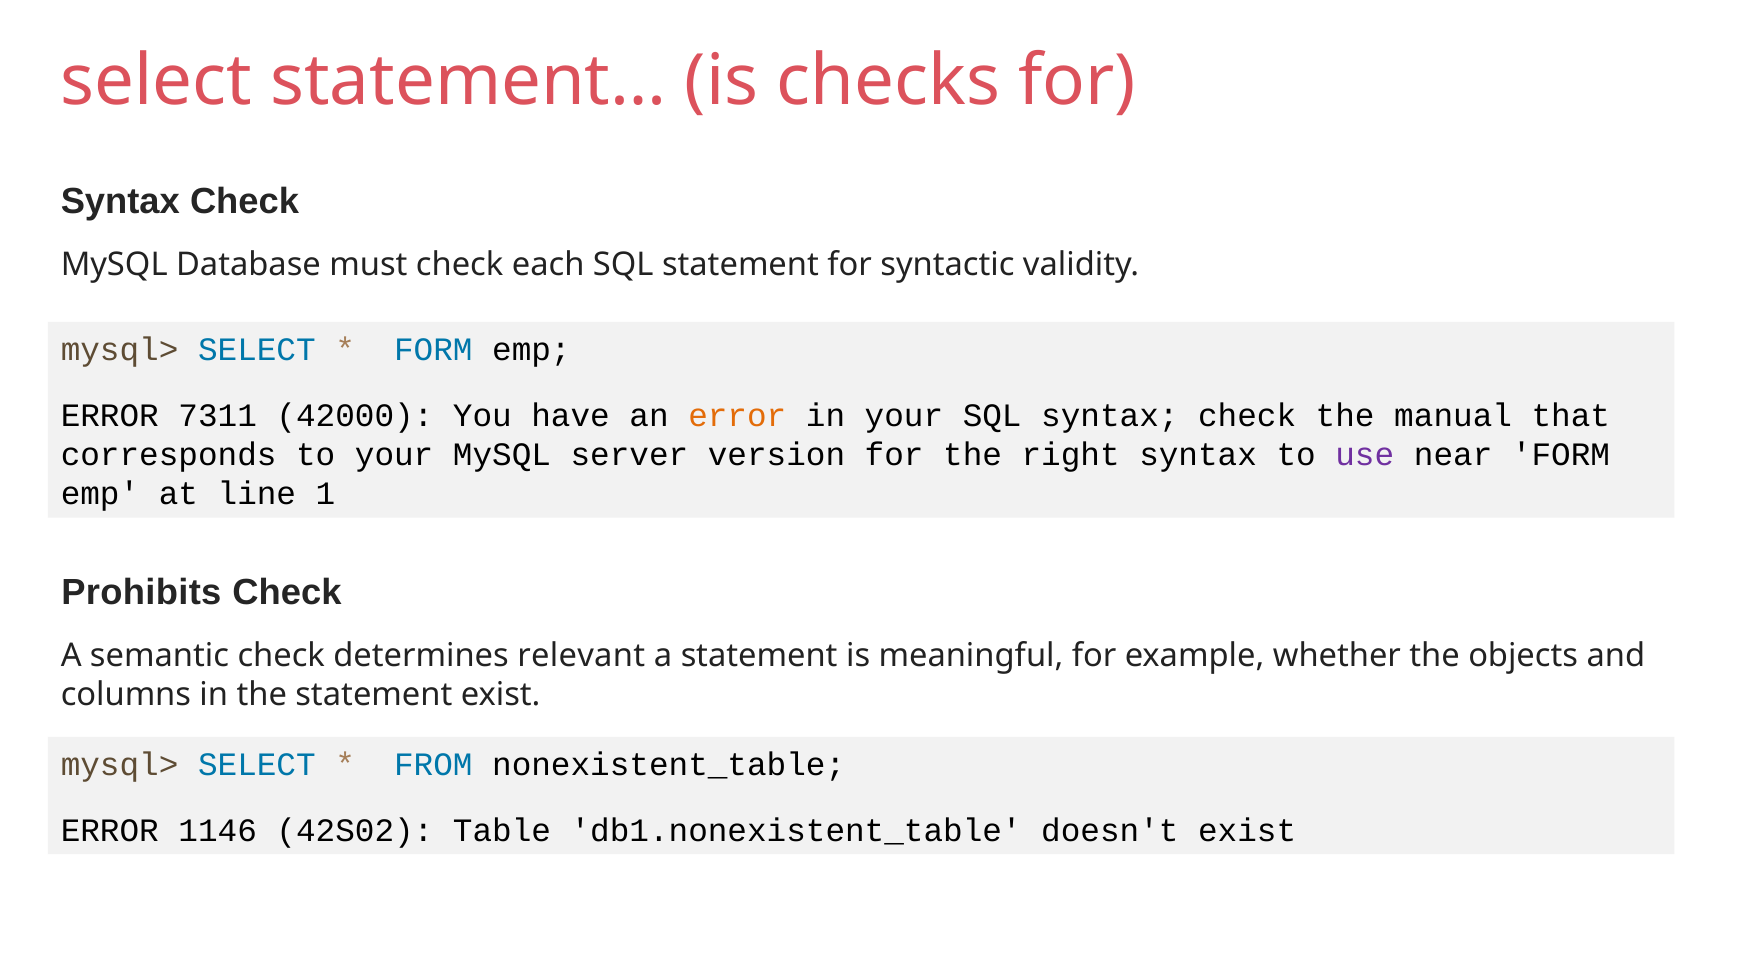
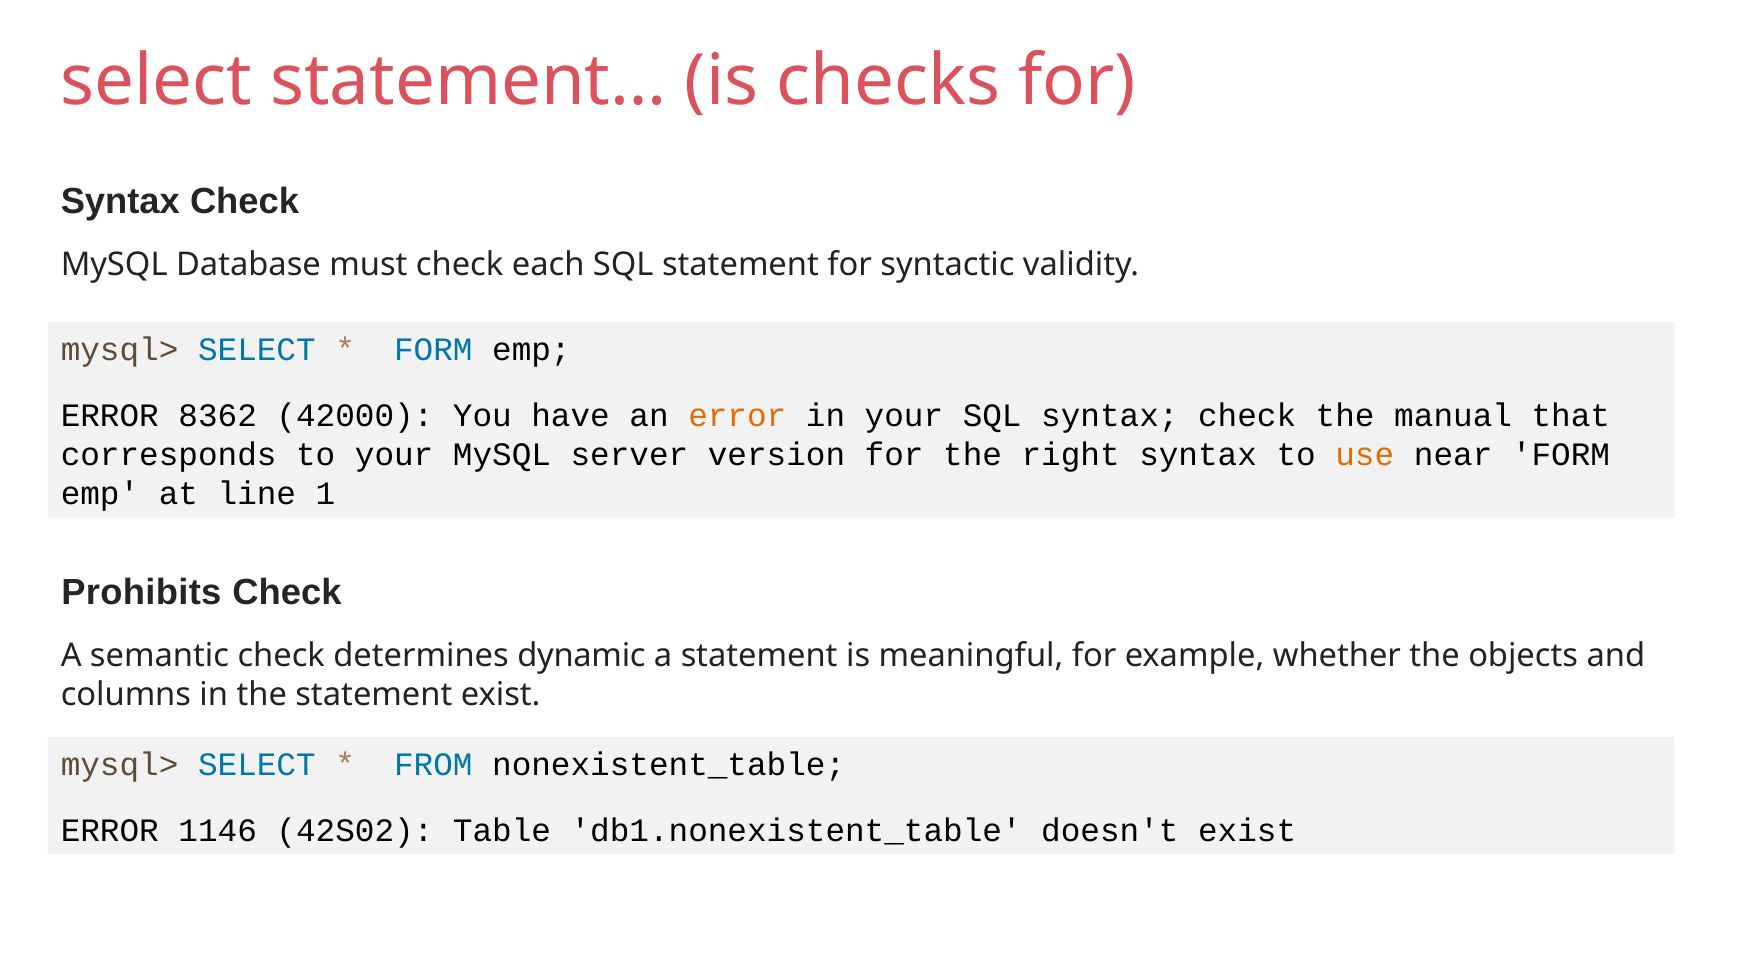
7311: 7311 -> 8362
use colour: purple -> orange
relevant: relevant -> dynamic
